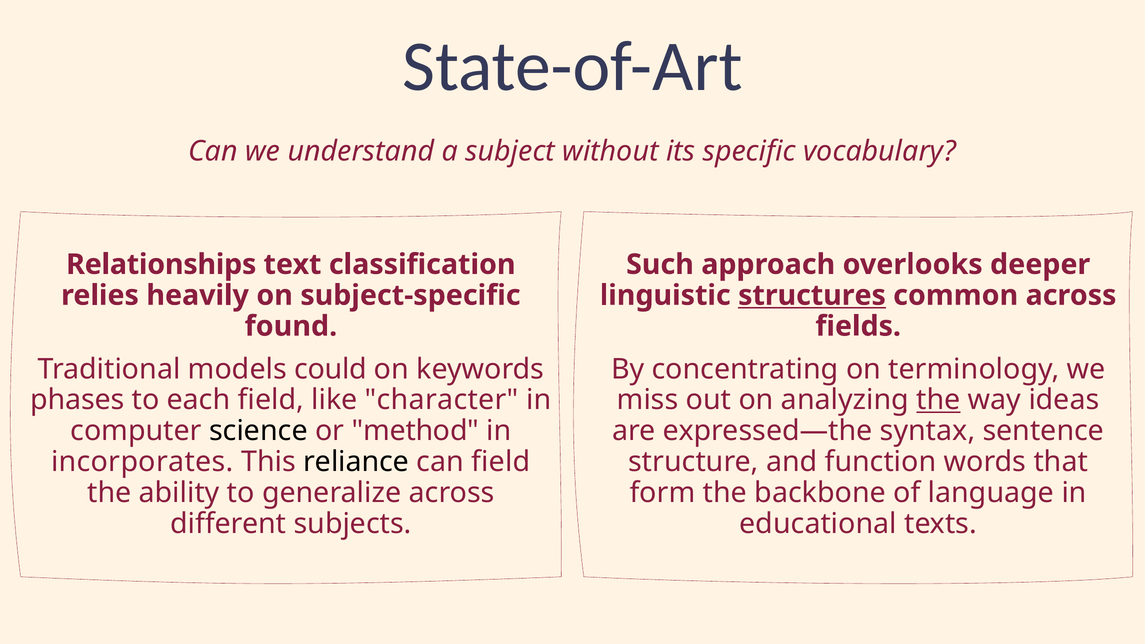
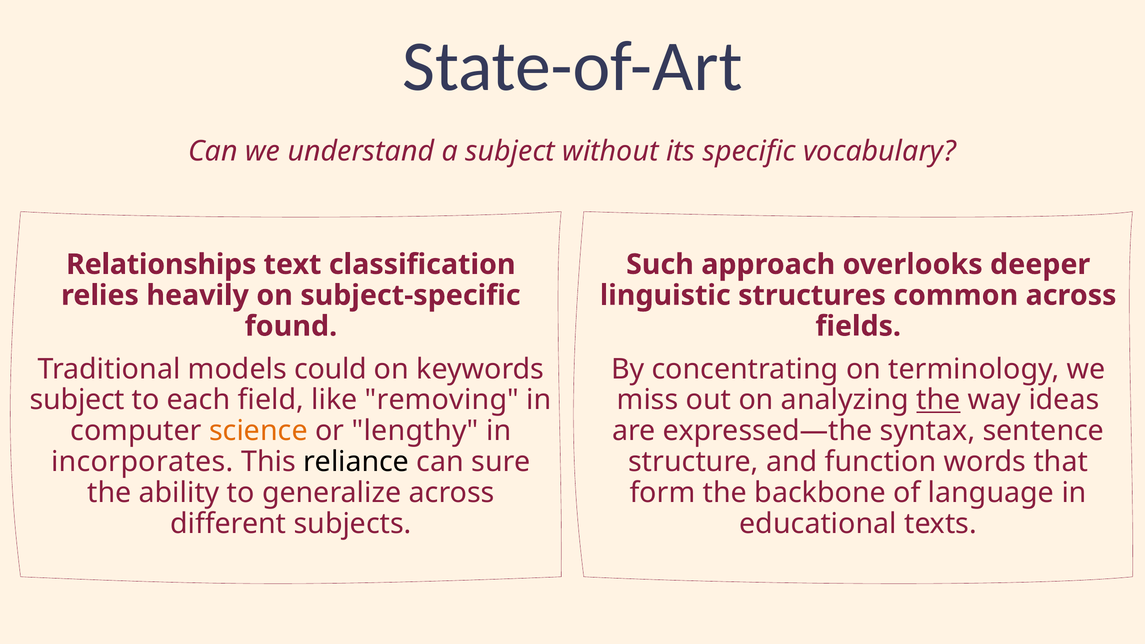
structures underline: present -> none
phases at (77, 400): phases -> subject
character: character -> removing
science colour: black -> orange
method: method -> lengthy
can field: field -> sure
